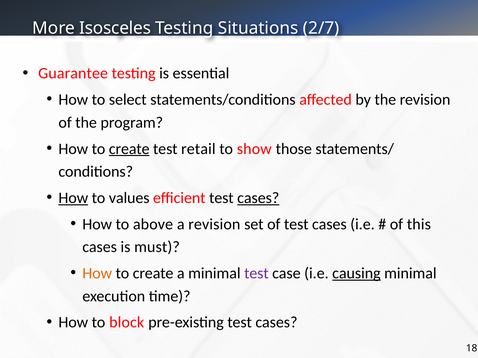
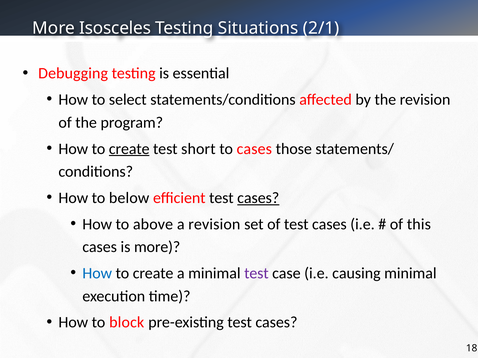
2/7: 2/7 -> 2/1
Guarantee: Guarantee -> Debugging
retail: retail -> short
to show: show -> cases
How at (73, 198) underline: present -> none
values: values -> below
is must: must -> more
How at (97, 274) colour: orange -> blue
causing underline: present -> none
